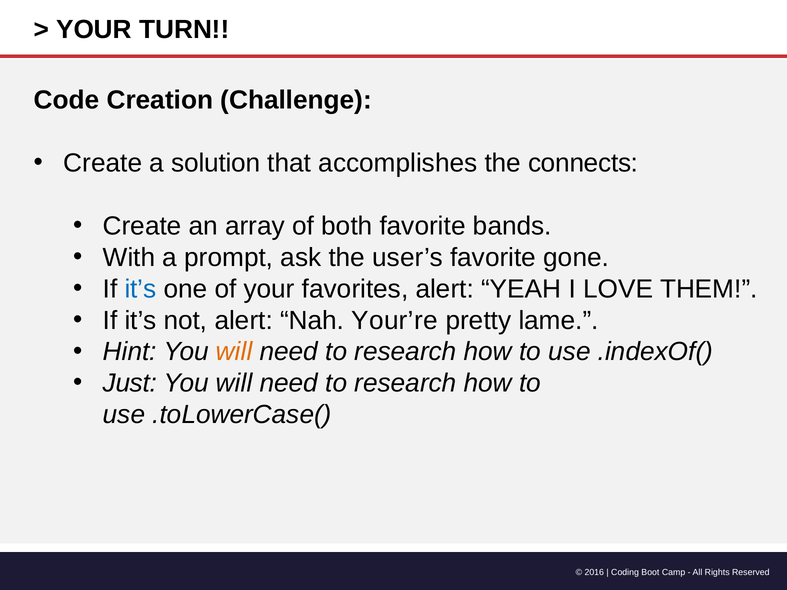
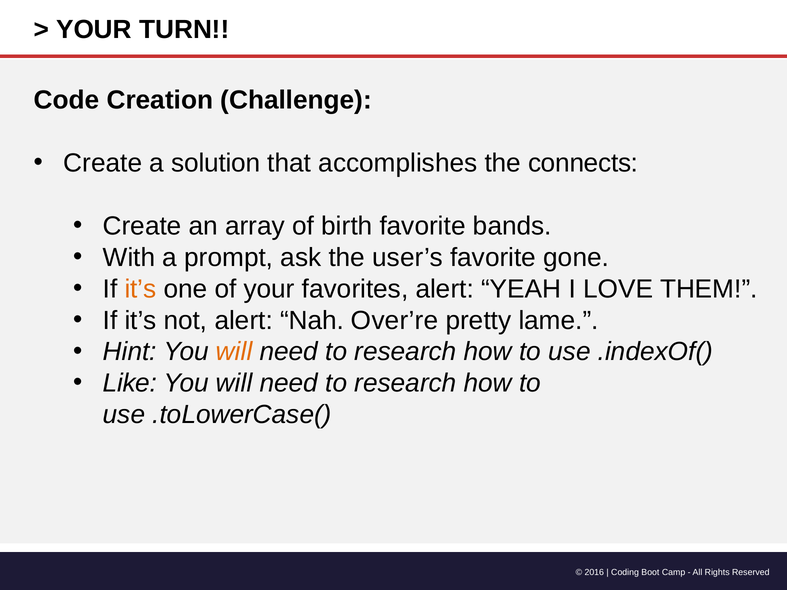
both: both -> birth
it’s at (140, 289) colour: blue -> orange
Your’re: Your’re -> Over’re
Just: Just -> Like
